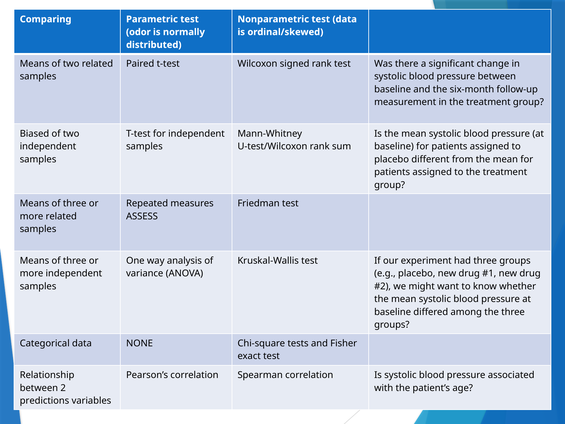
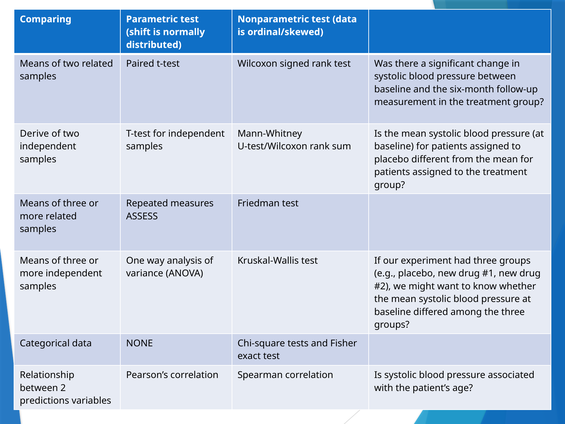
odor: odor -> shift
Biased: Biased -> Derive
